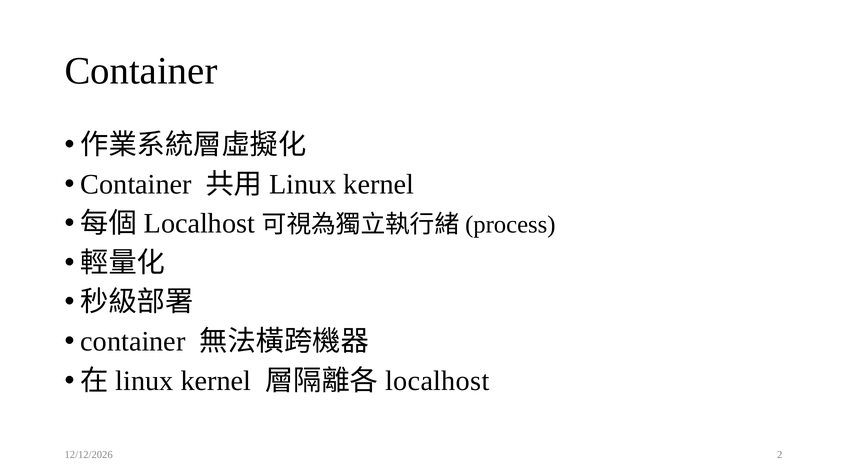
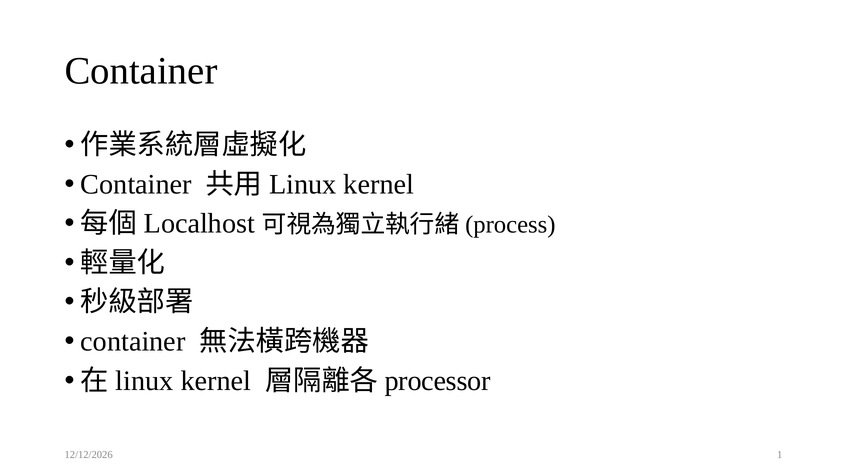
localhost at (437, 381): localhost -> processor
2: 2 -> 1
